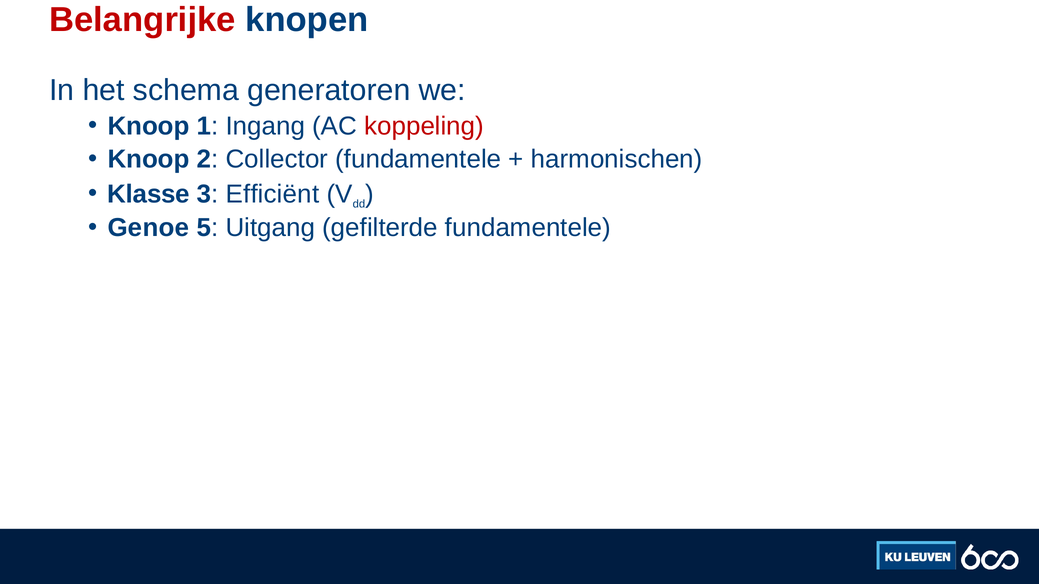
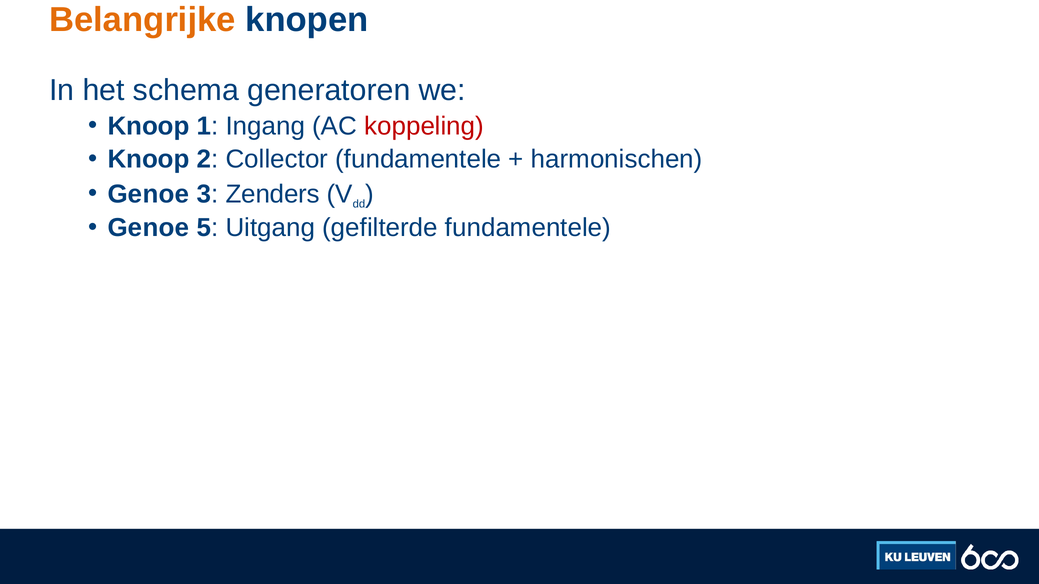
Belangrijke colour: red -> orange
Klasse at (149, 194): Klasse -> Genoe
Efficiënt: Efficiënt -> Zenders
